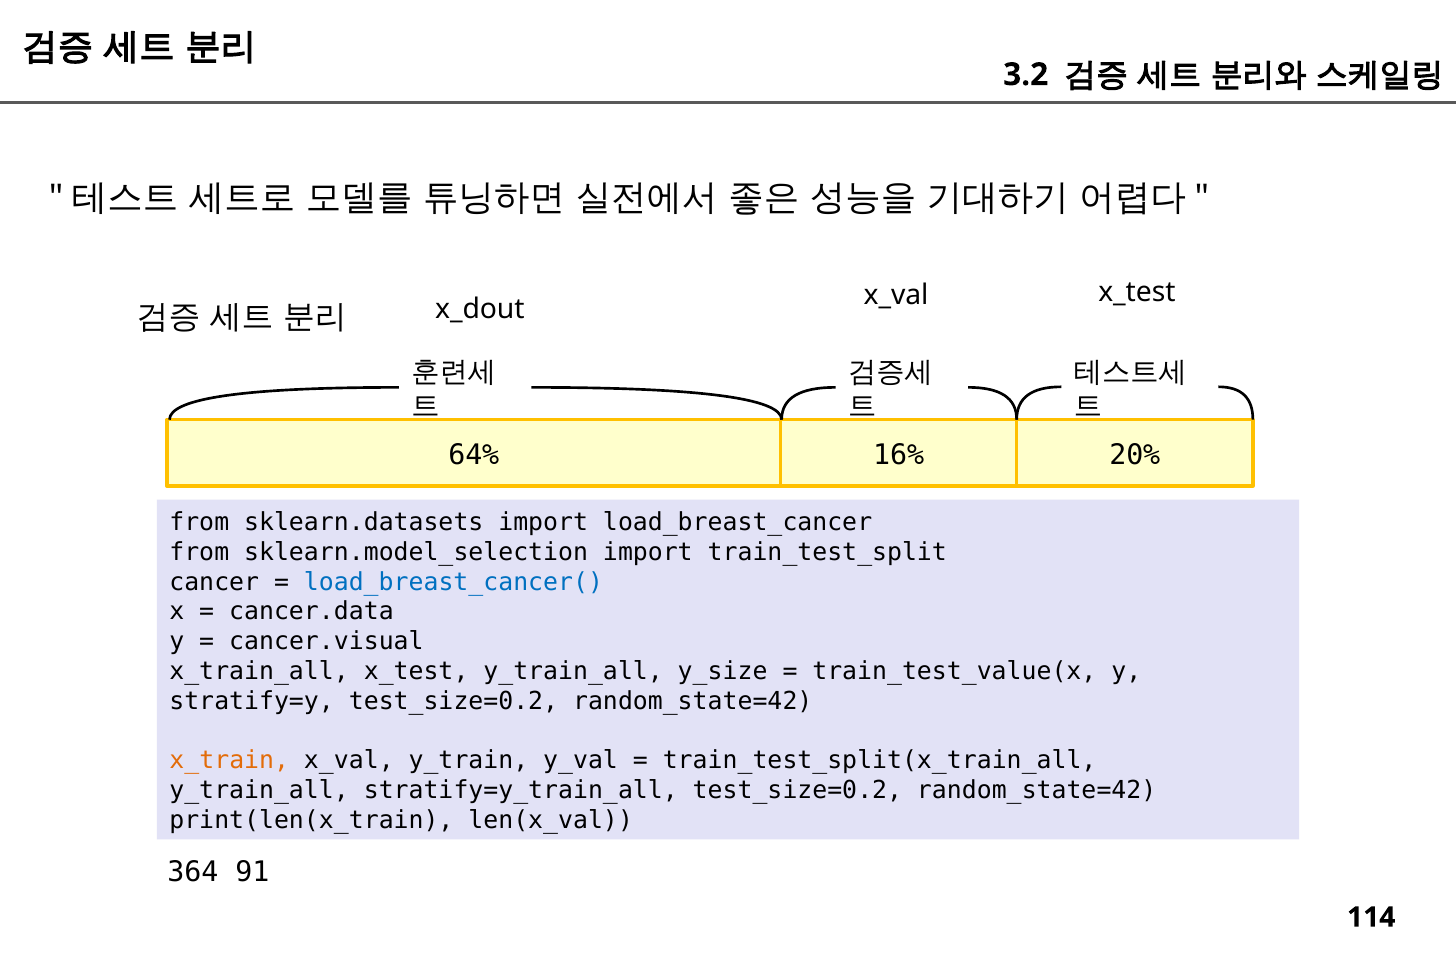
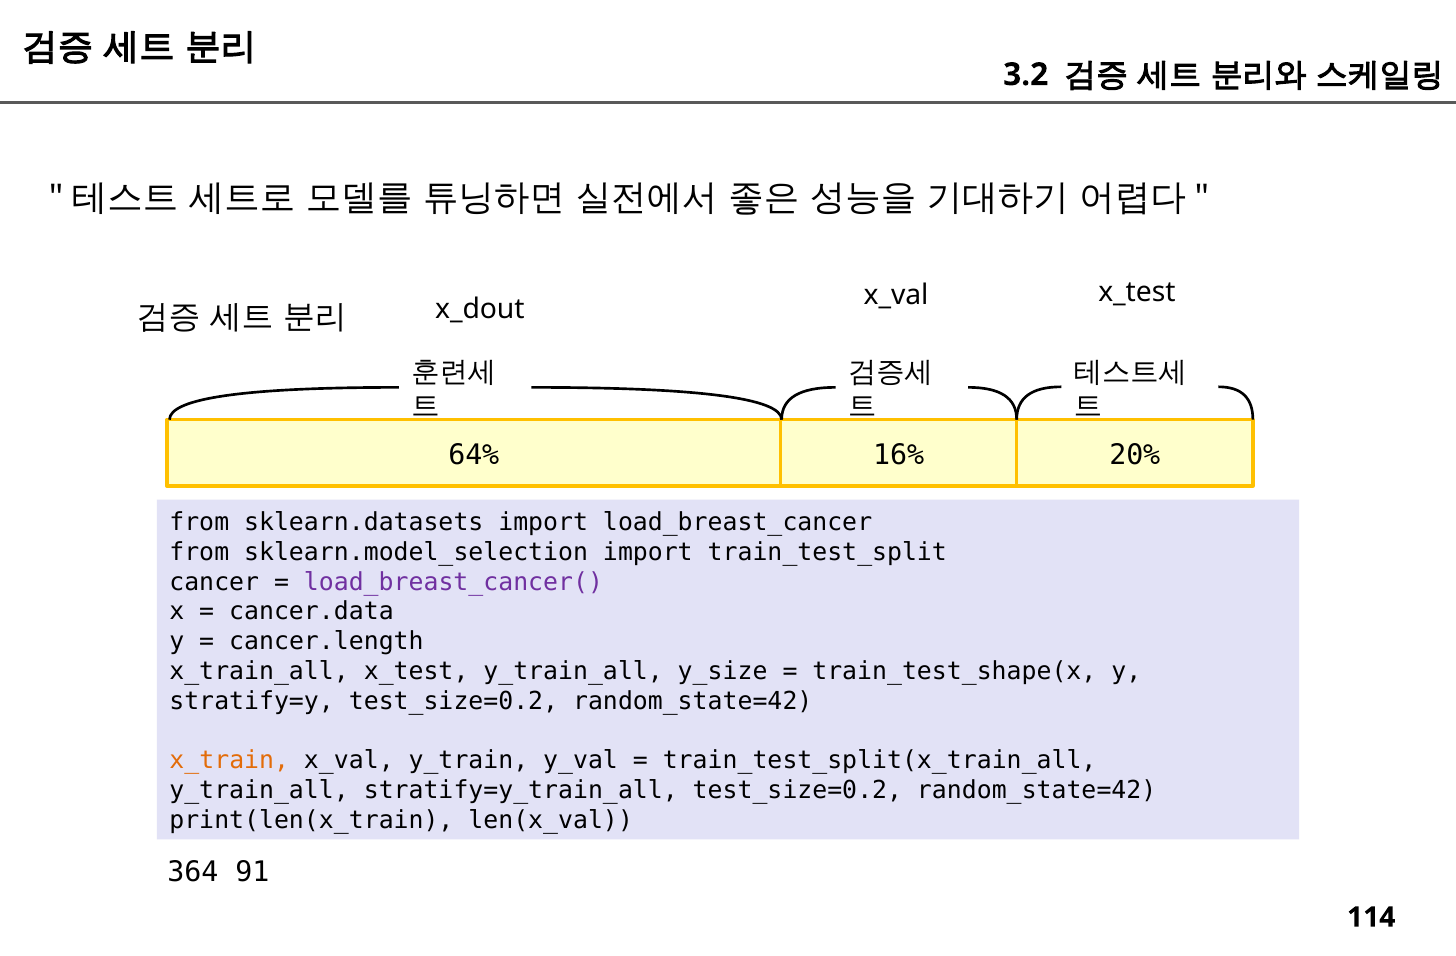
load_breast_cancer( colour: blue -> purple
cancer.visual: cancer.visual -> cancer.length
train_test_value(x: train_test_value(x -> train_test_shape(x
